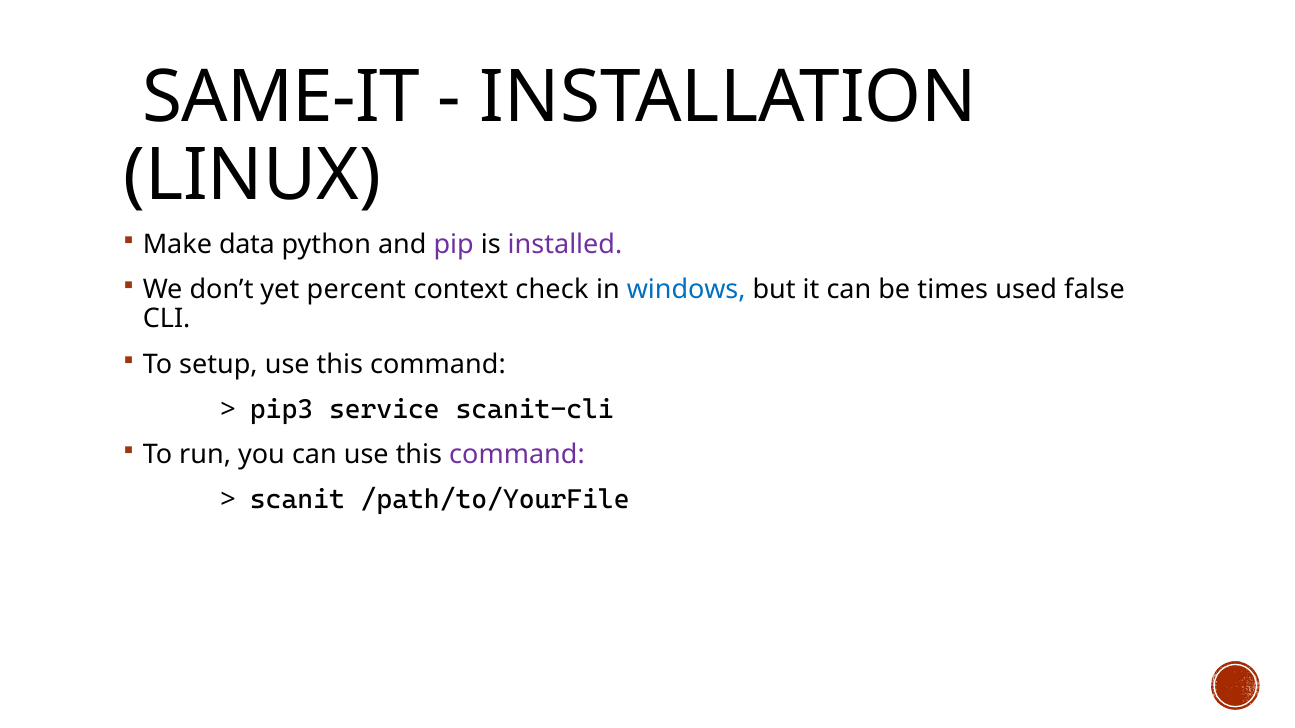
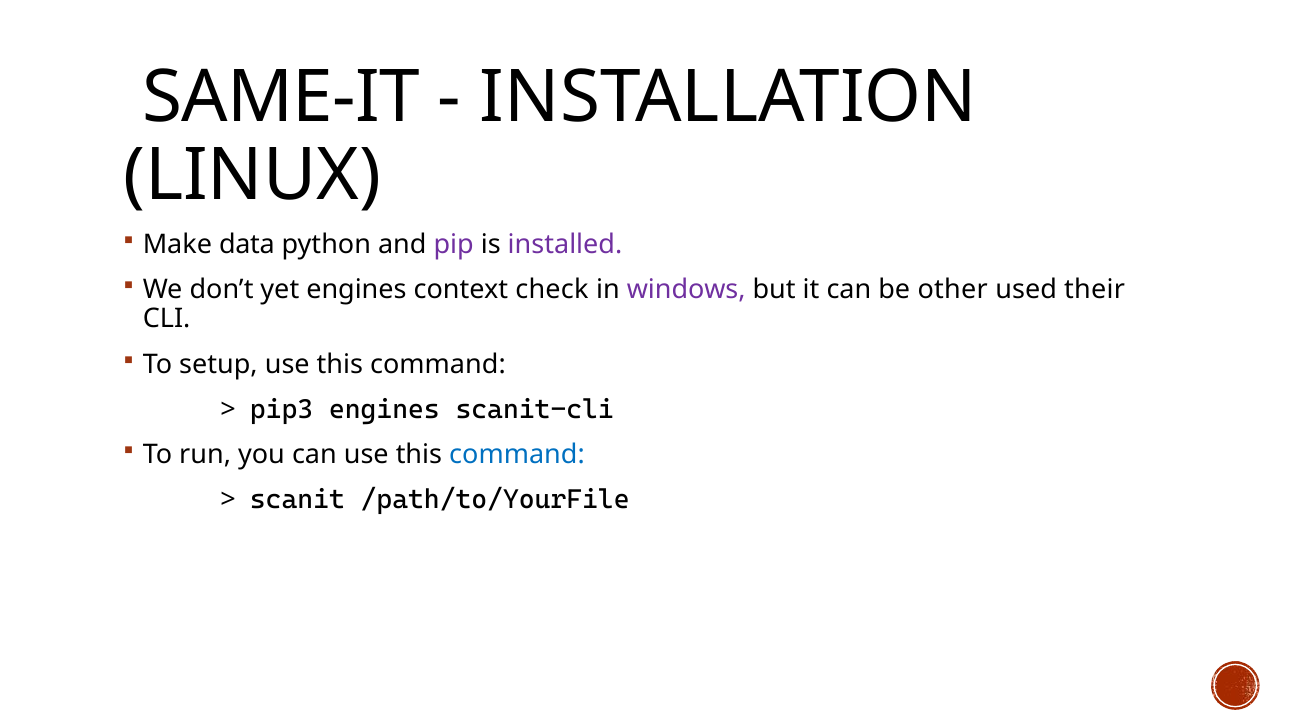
yet percent: percent -> engines
windows colour: blue -> purple
times: times -> other
false: false -> their
pip3 service: service -> engines
command at (517, 455) colour: purple -> blue
